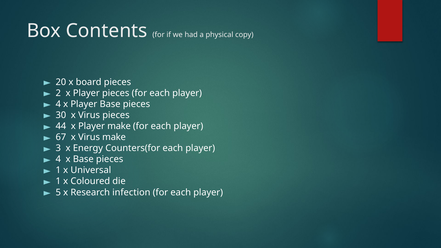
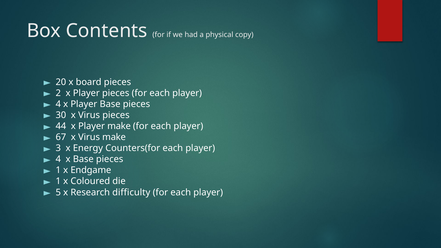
Universal: Universal -> Endgame
infection: infection -> difficulty
